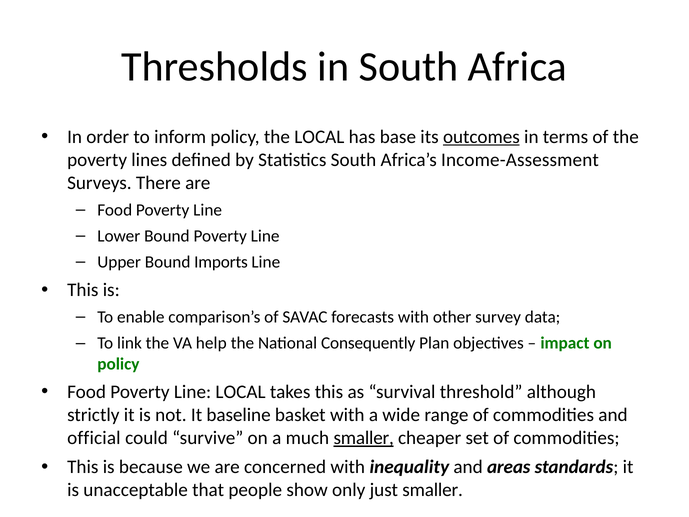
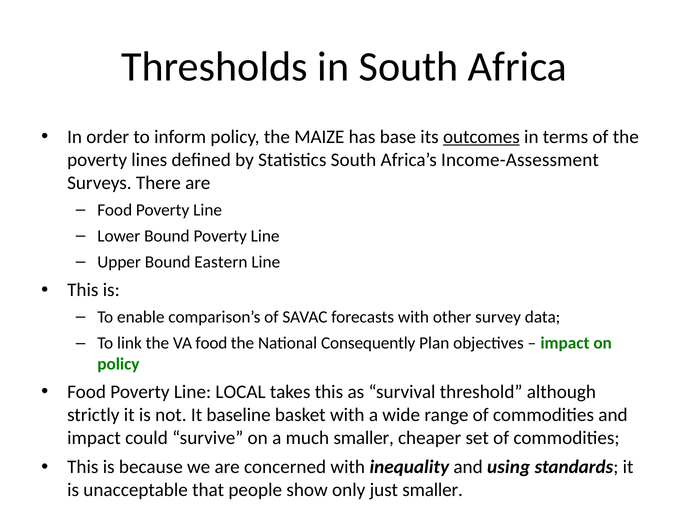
the LOCAL: LOCAL -> MAIZE
Imports: Imports -> Eastern
VA help: help -> food
official at (94, 438): official -> impact
smaller at (364, 438) underline: present -> none
areas: areas -> using
